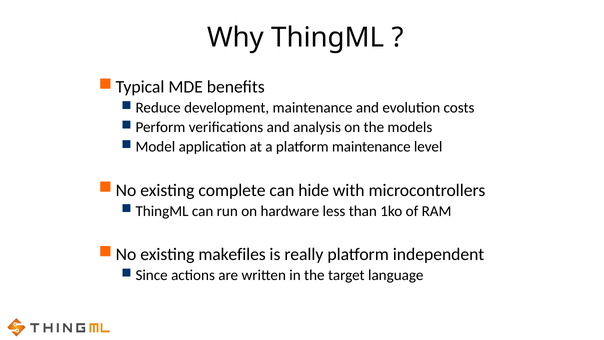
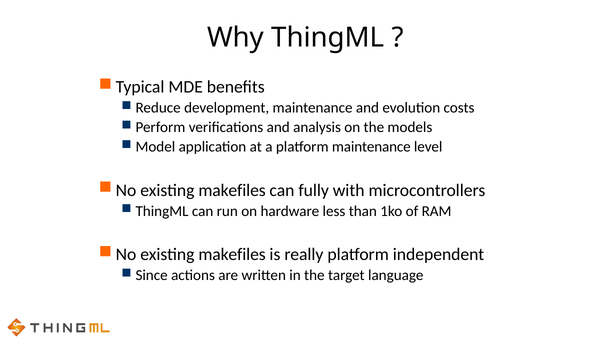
complete at (232, 190): complete -> makefiles
hide: hide -> fully
